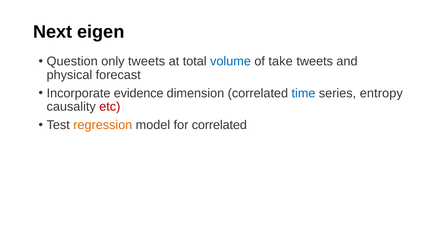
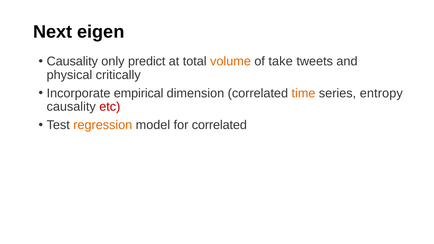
Question at (72, 61): Question -> Causality
only tweets: tweets -> predict
volume colour: blue -> orange
forecast: forecast -> critically
evidence: evidence -> empirical
time colour: blue -> orange
